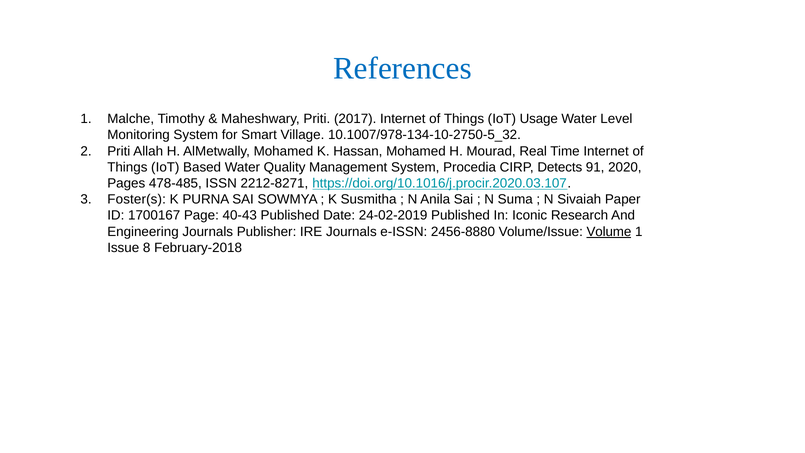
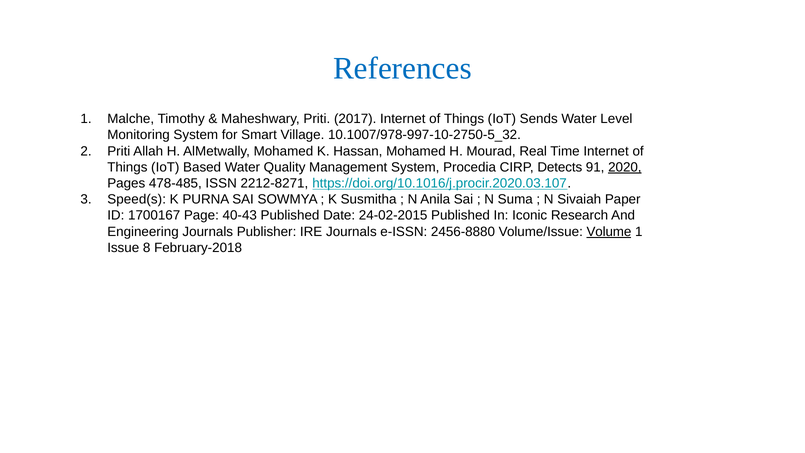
Usage: Usage -> Sends
10.1007/978-134-10-2750-5_32: 10.1007/978-134-10-2750-5_32 -> 10.1007/978-997-10-2750-5_32
2020 underline: none -> present
Foster(s: Foster(s -> Speed(s
24-02-2019: 24-02-2019 -> 24-02-2015
